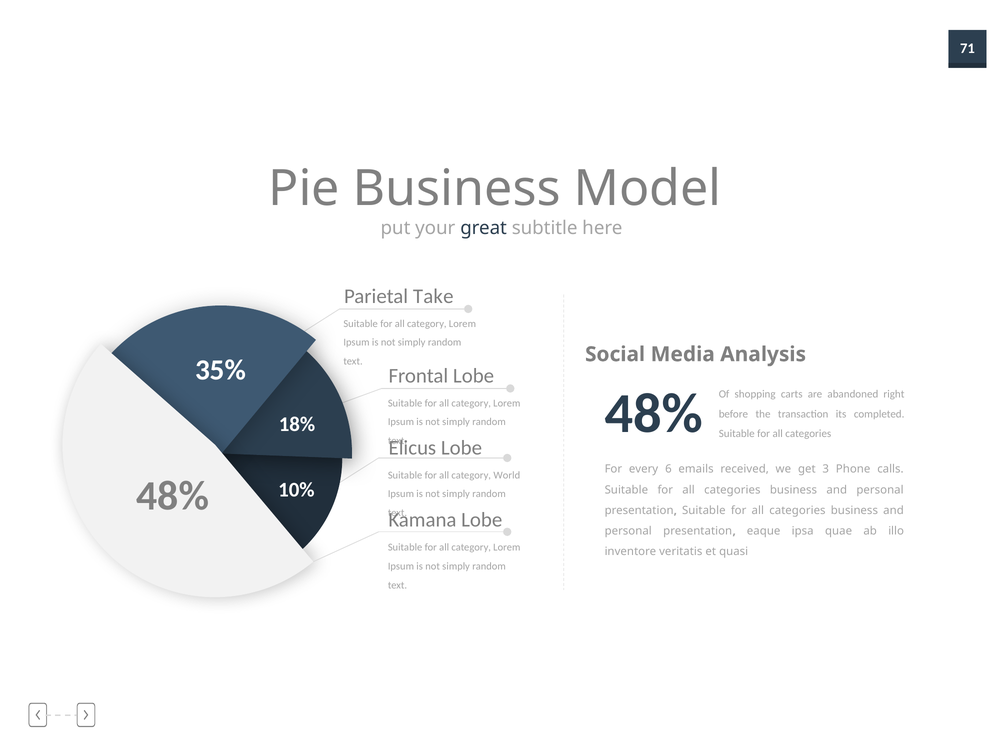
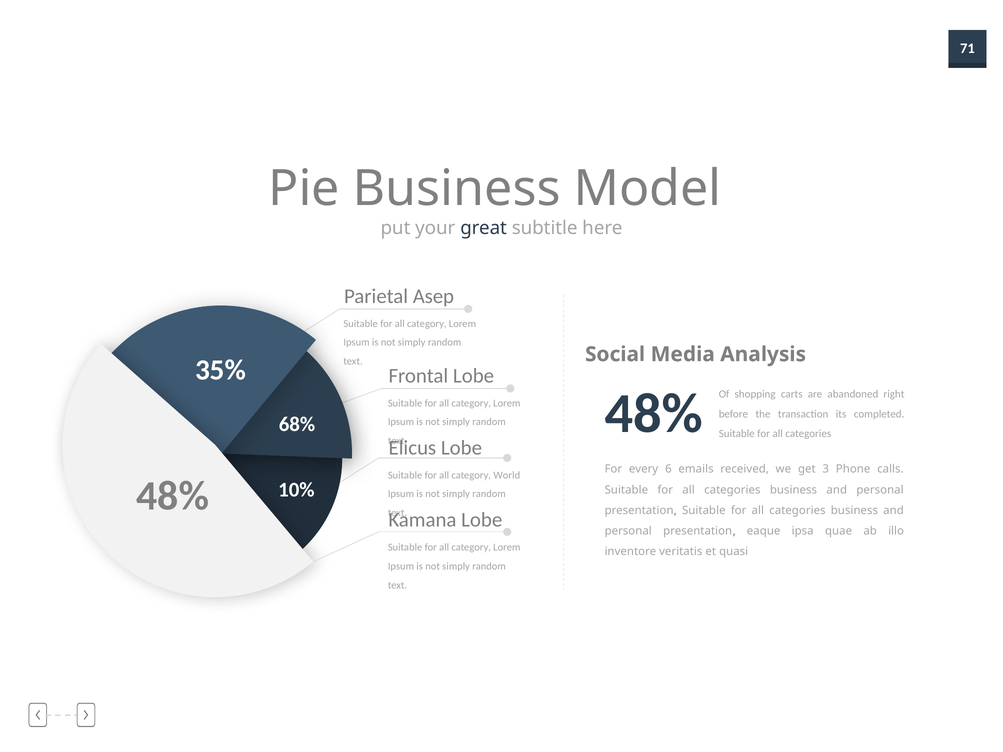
Take: Take -> Asep
18%: 18% -> 68%
